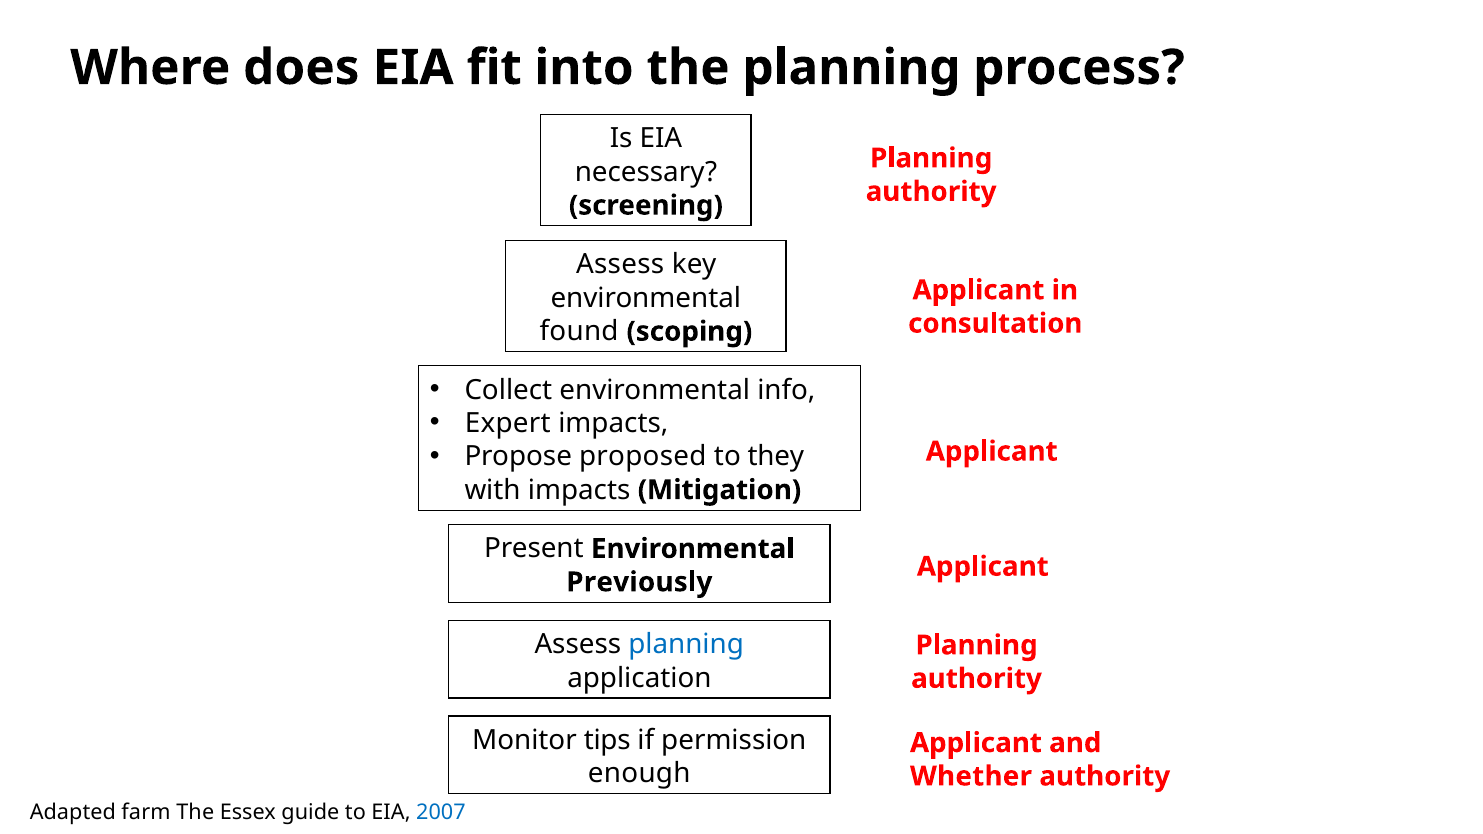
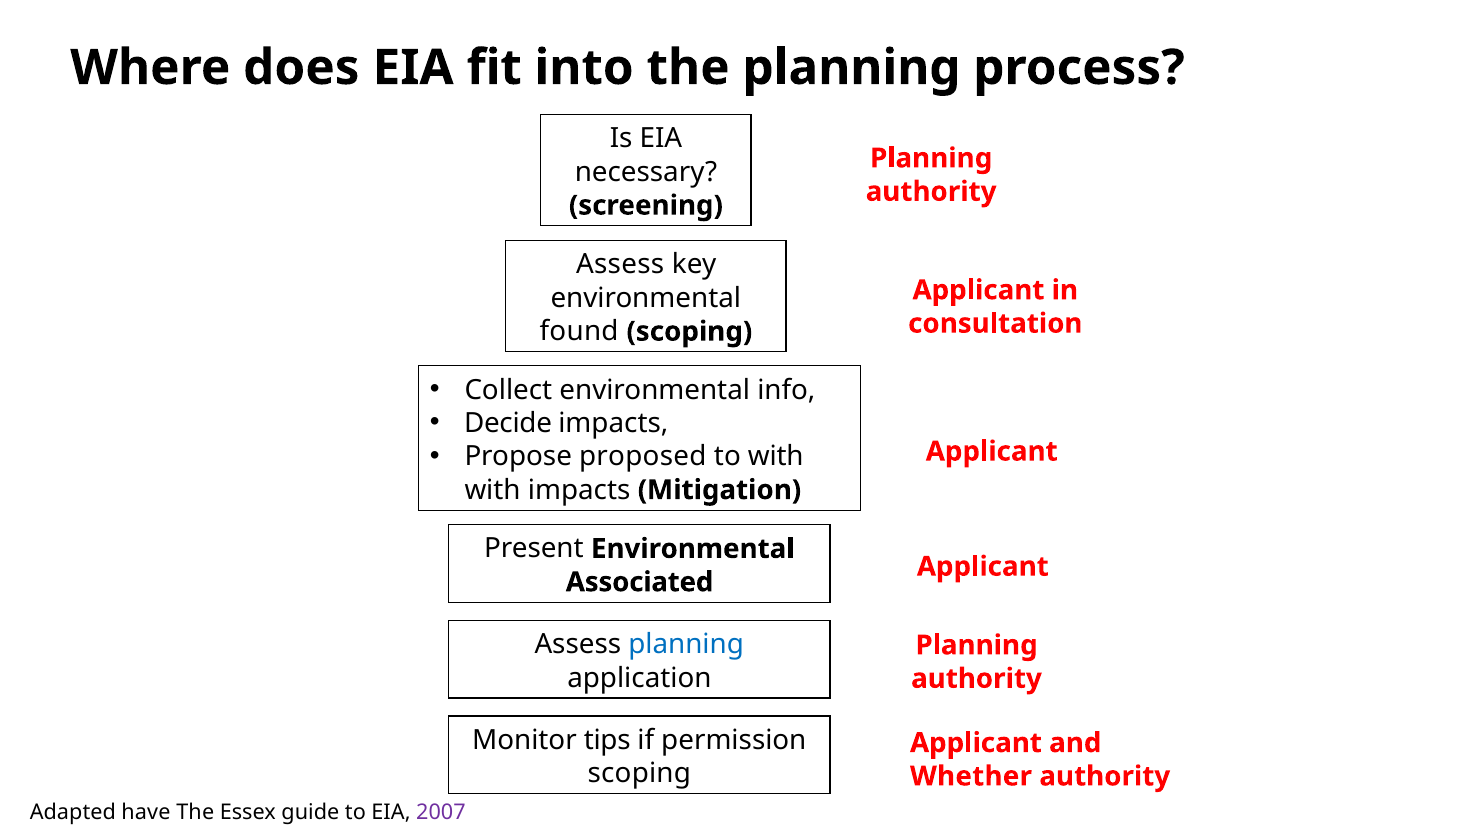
Expert: Expert -> Decide
to they: they -> with
Previously: Previously -> Associated
enough at (639, 774): enough -> scoping
farm: farm -> have
2007 colour: blue -> purple
